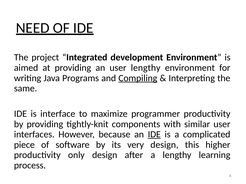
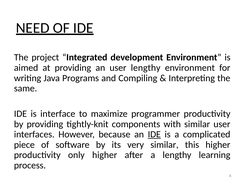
Compiling underline: present -> none
very design: design -> similar
only design: design -> higher
